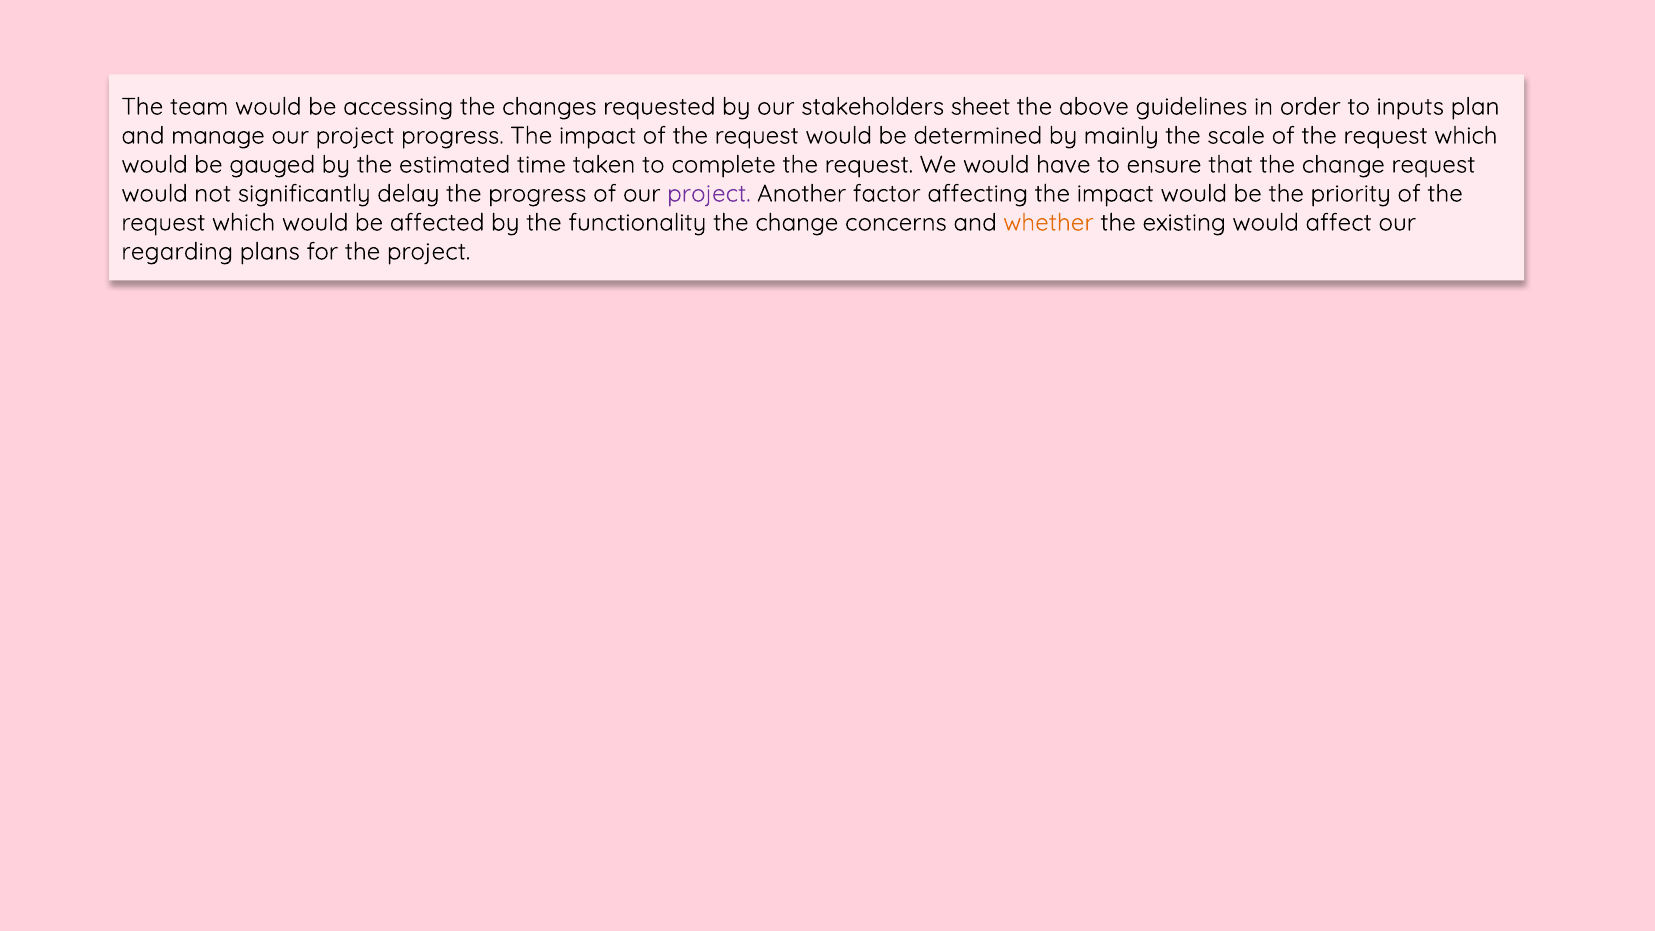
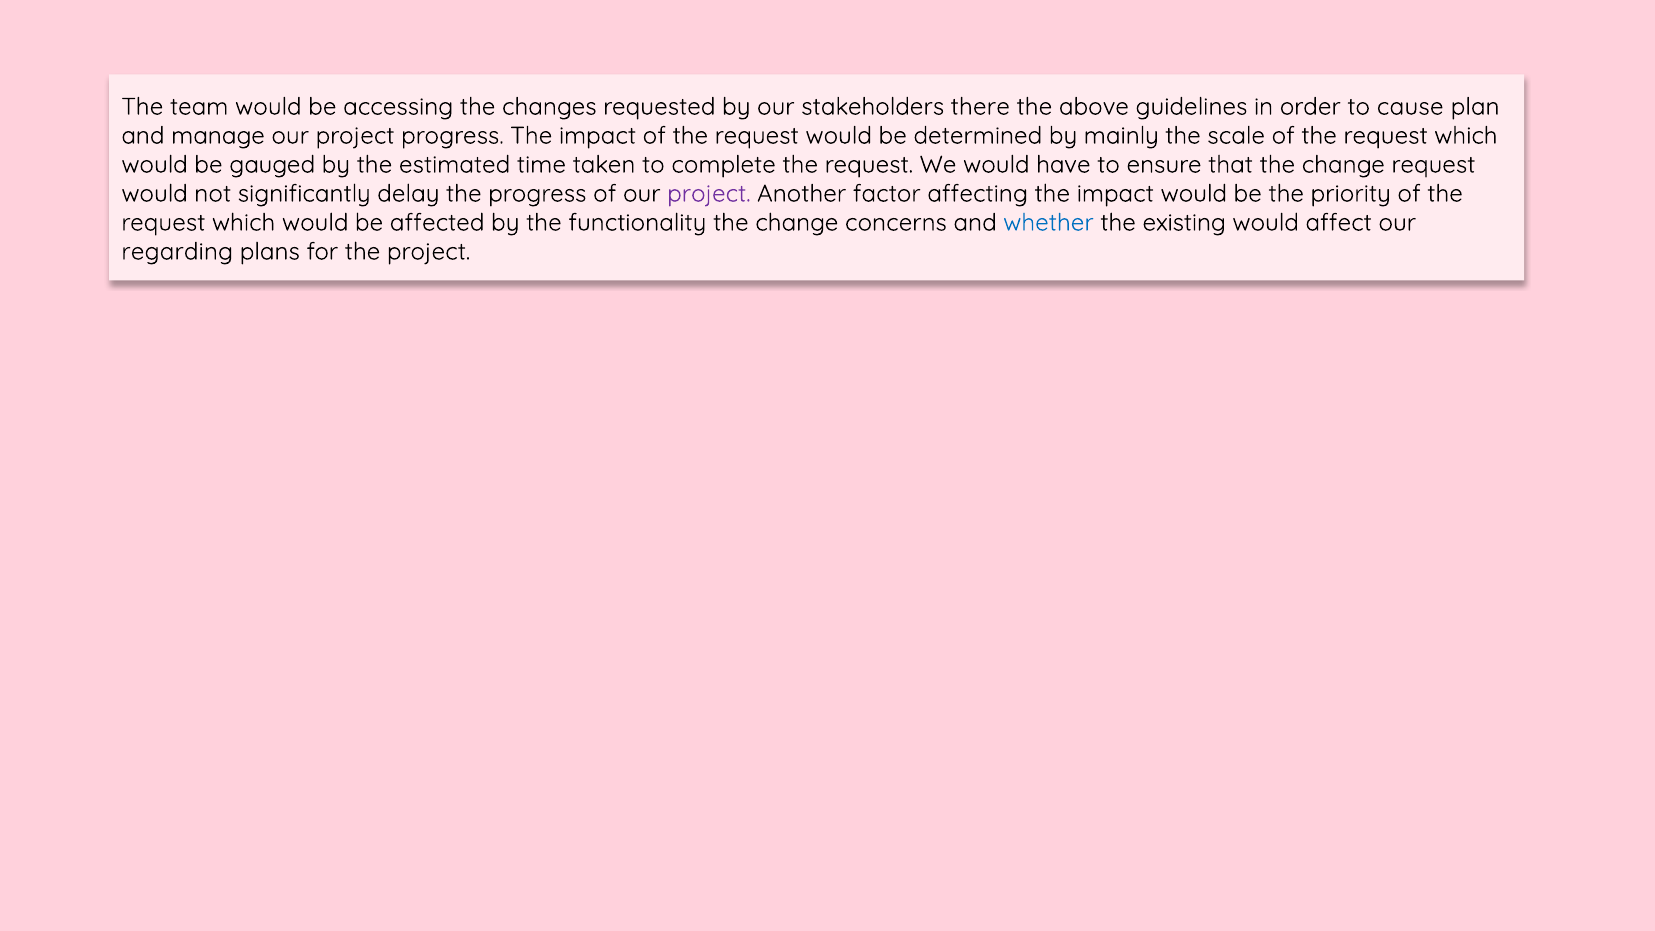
sheet: sheet -> there
inputs: inputs -> cause
whether colour: orange -> blue
